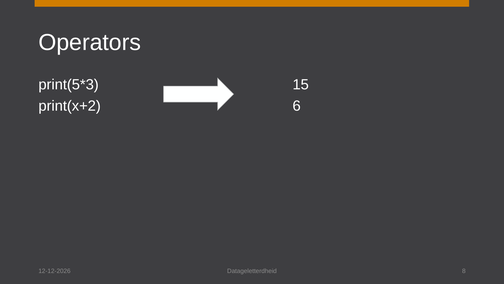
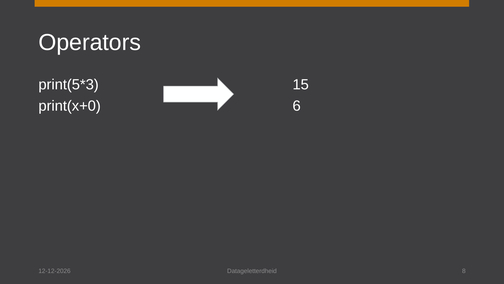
print(x+2: print(x+2 -> print(x+0
